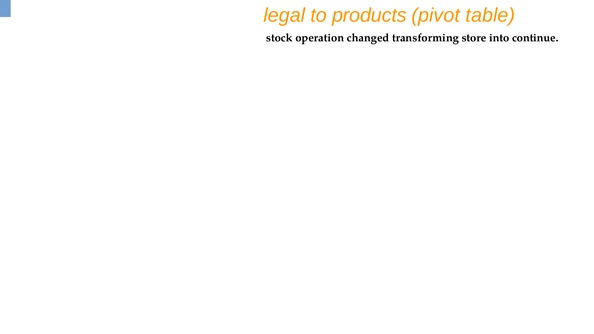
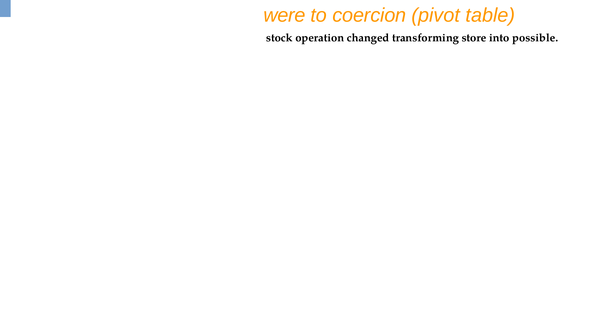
legal: legal -> were
products: products -> coercion
continue: continue -> possible
